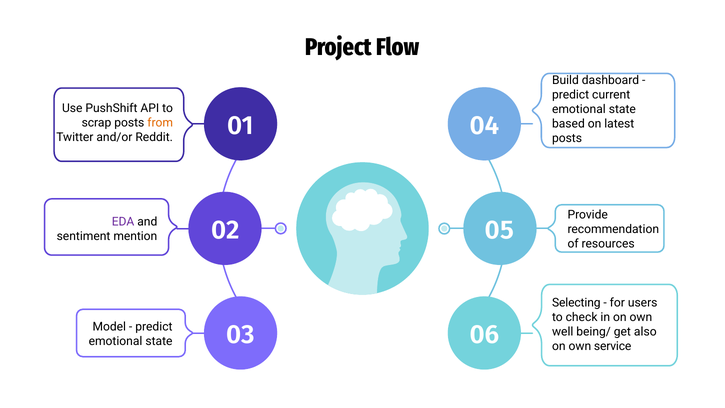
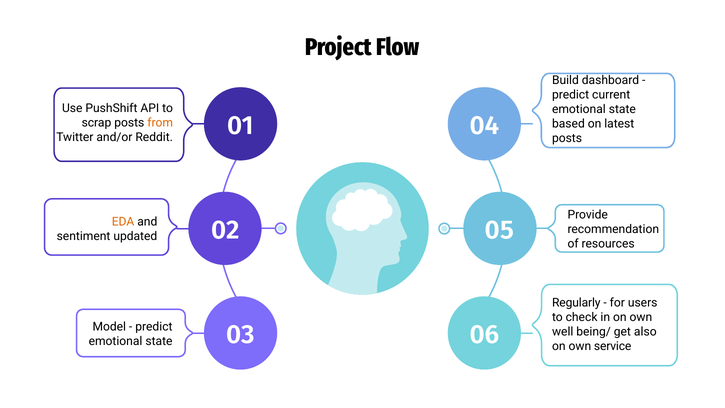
EDA colour: purple -> orange
mention: mention -> updated
Selecting: Selecting -> Regularly
